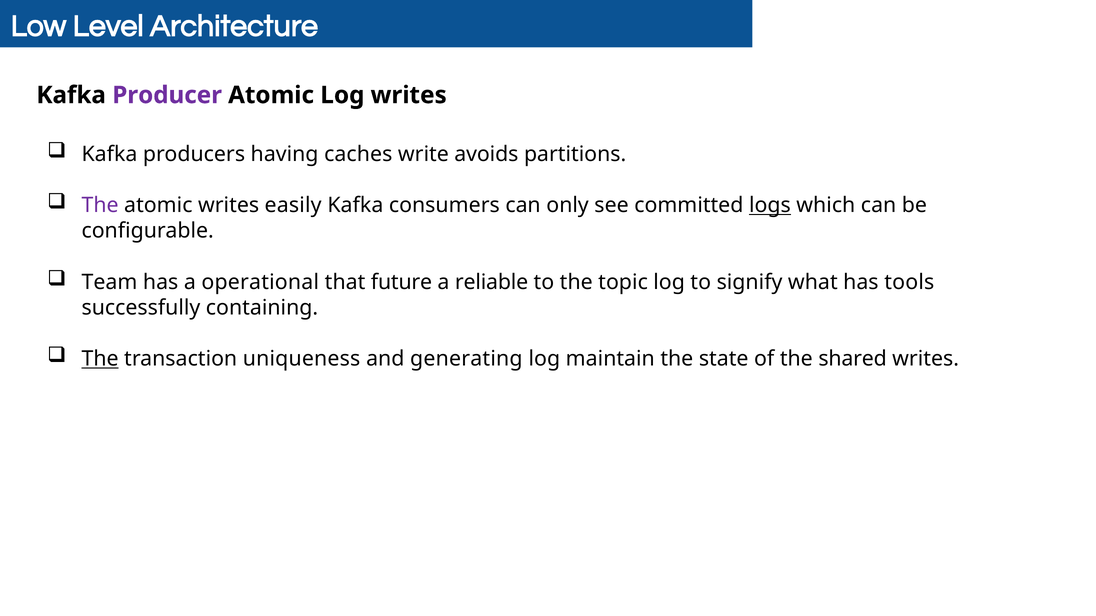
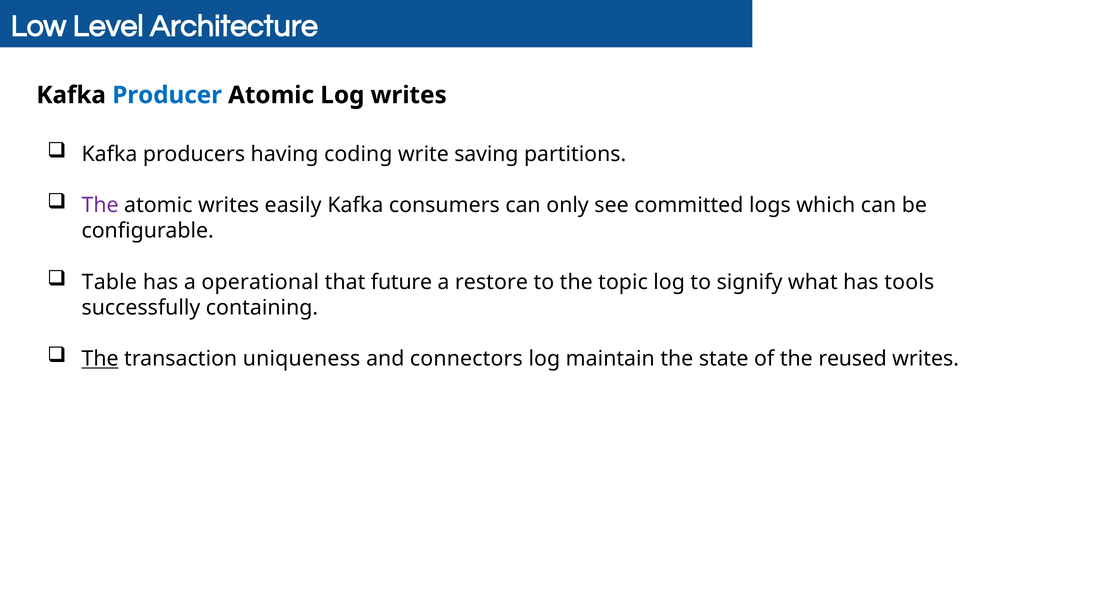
Producer colour: purple -> blue
caches: caches -> coding
avoids: avoids -> saving
logs underline: present -> none
Team: Team -> Table
reliable: reliable -> restore
generating: generating -> connectors
shared: shared -> reused
